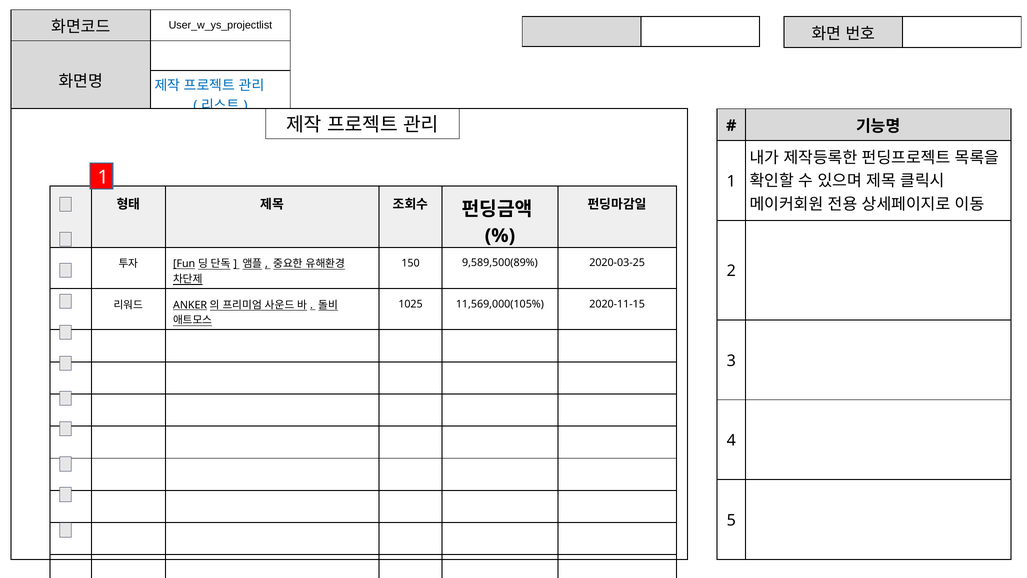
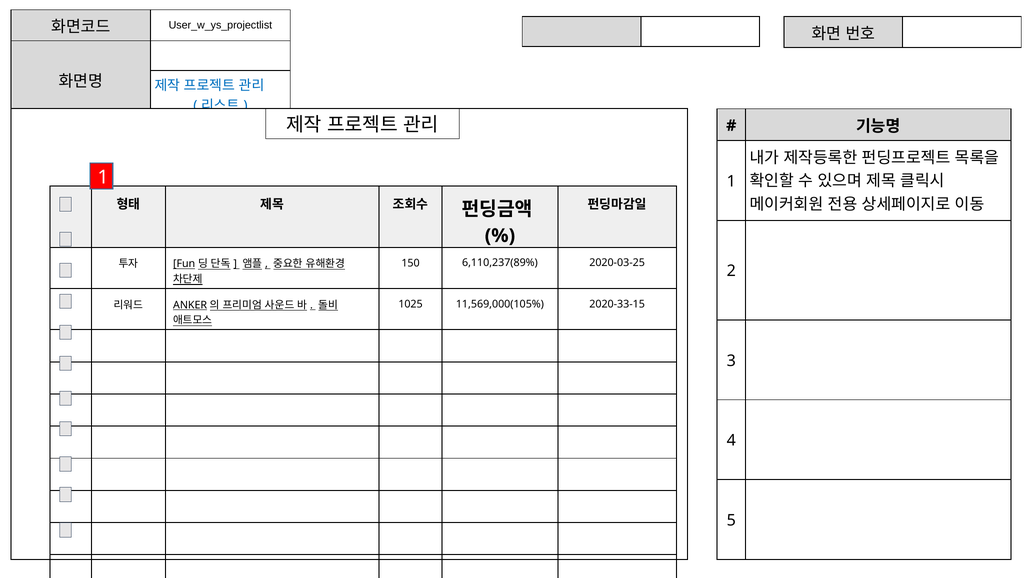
9,589,500(89%: 9,589,500(89% -> 6,110,237(89%
2020-11-15: 2020-11-15 -> 2020-33-15
